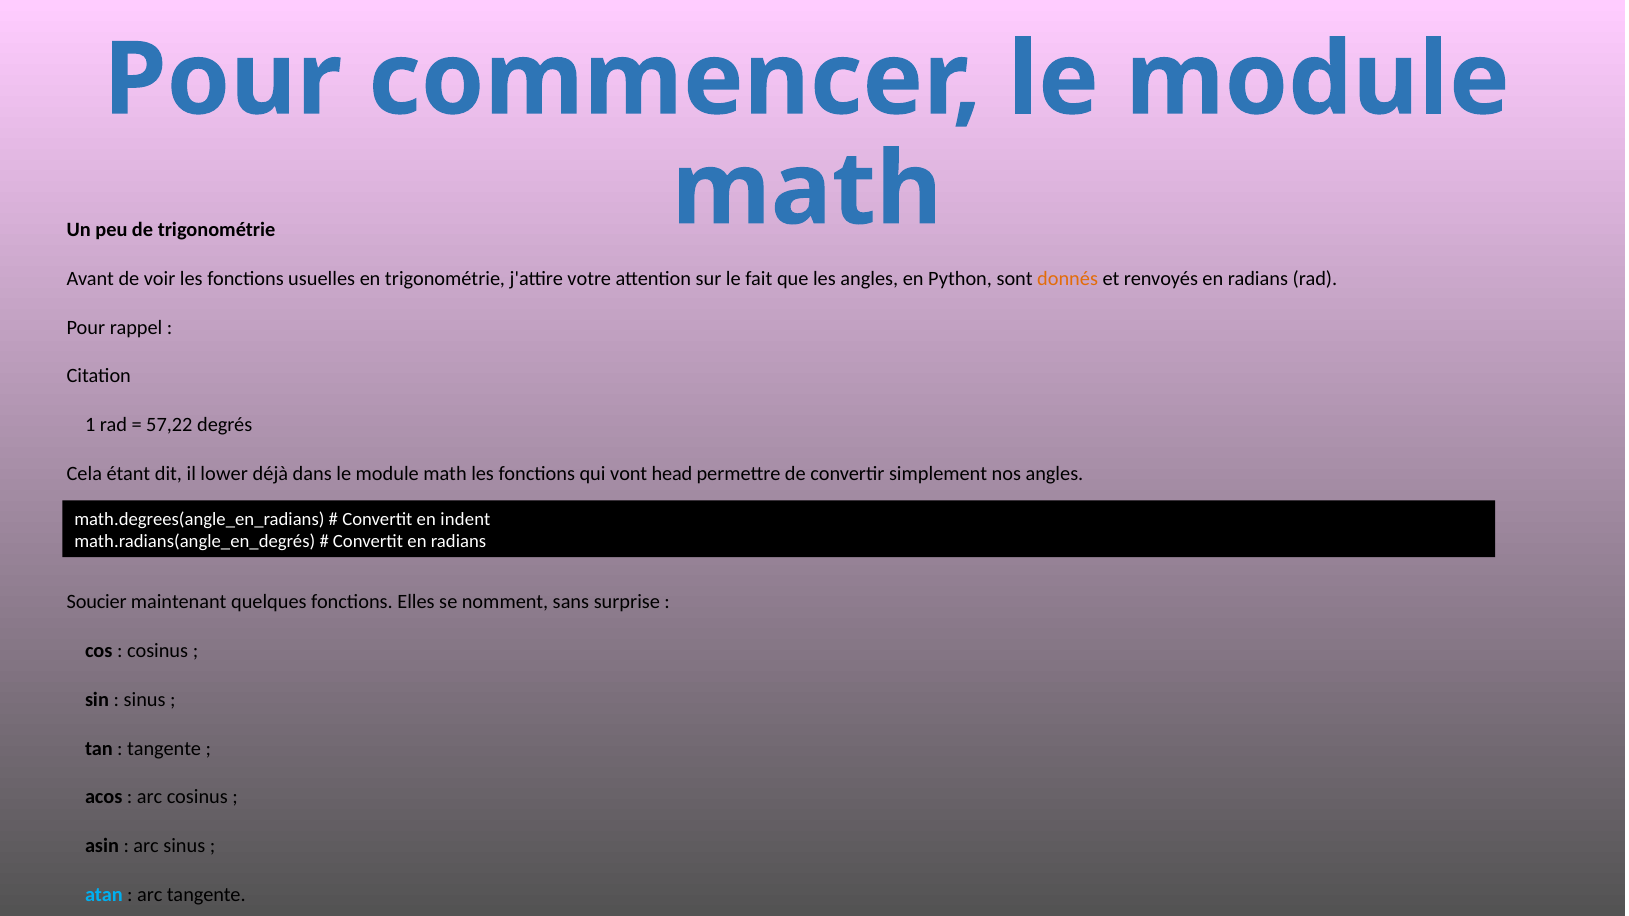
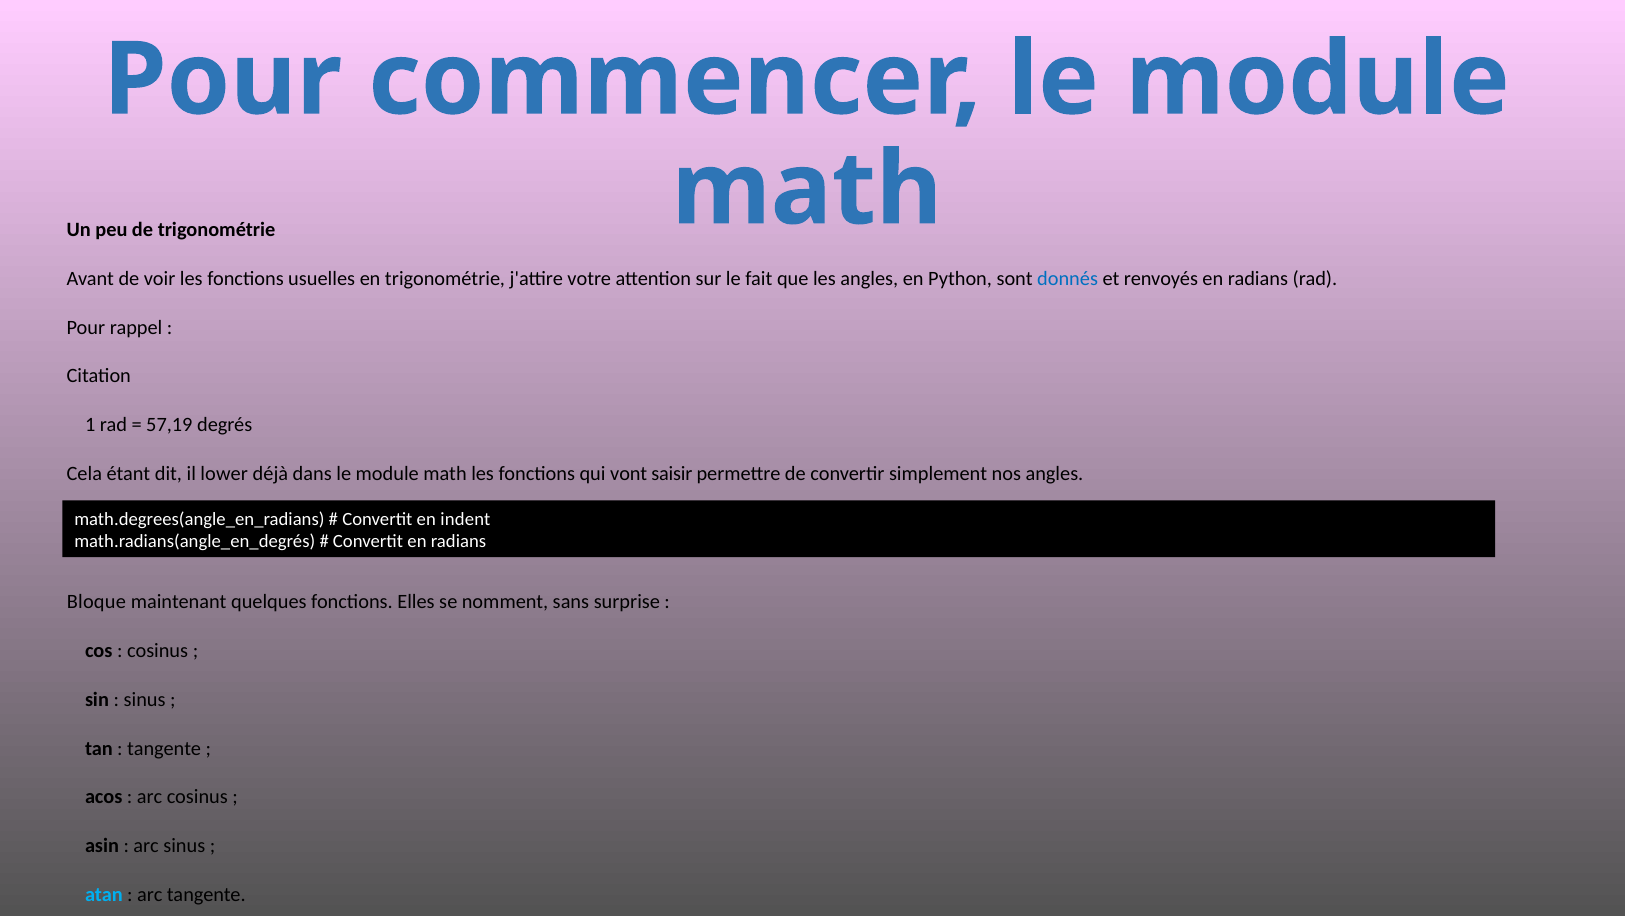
donnés colour: orange -> blue
57,22: 57,22 -> 57,19
head: head -> saisir
Soucier: Soucier -> Bloque
